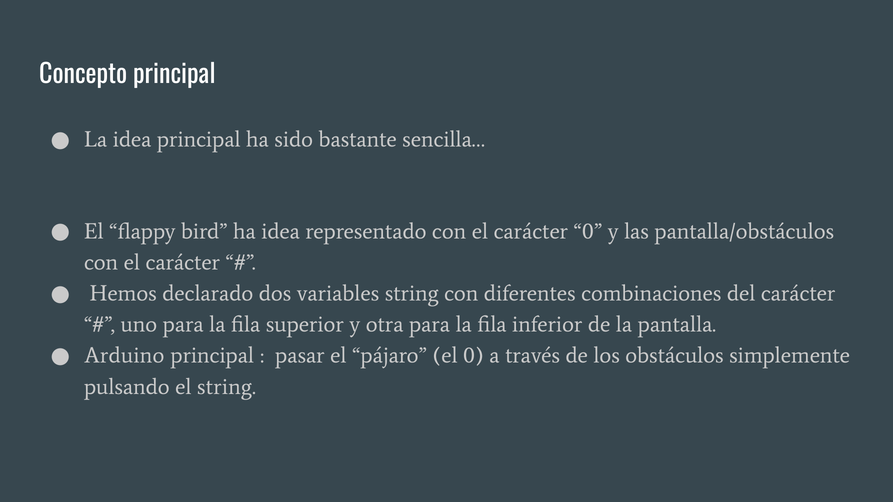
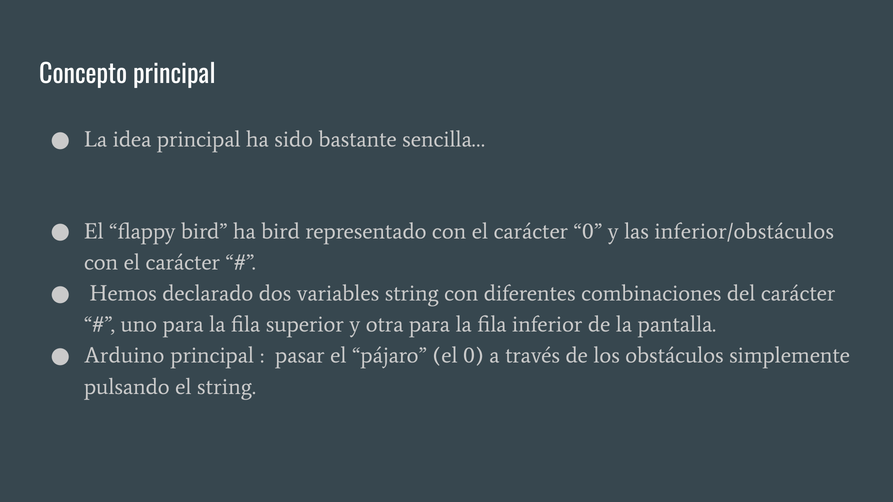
ha idea: idea -> bird
pantalla/obstáculos: pantalla/obstáculos -> inferior/obstáculos
